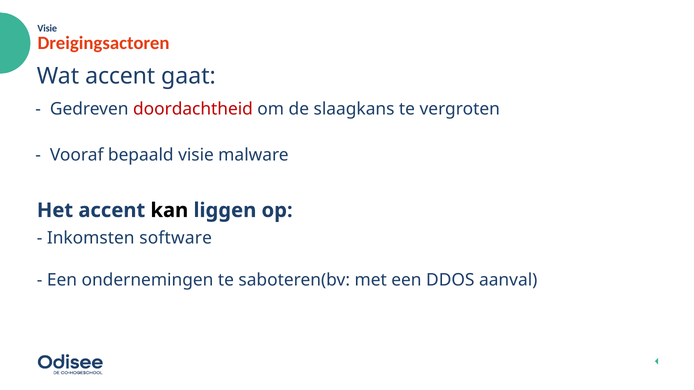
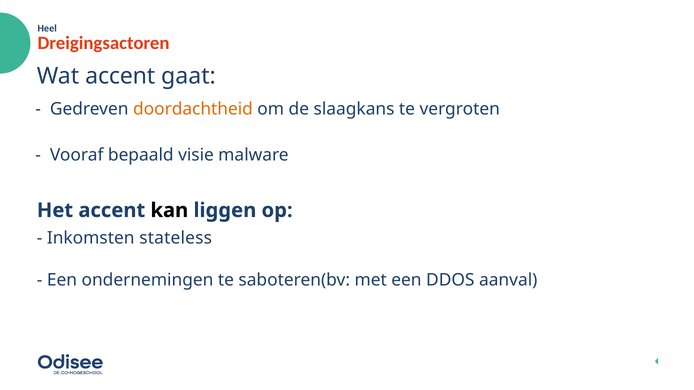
Visie at (47, 28): Visie -> Heel
doordachtheid colour: red -> orange
software: software -> stateless
